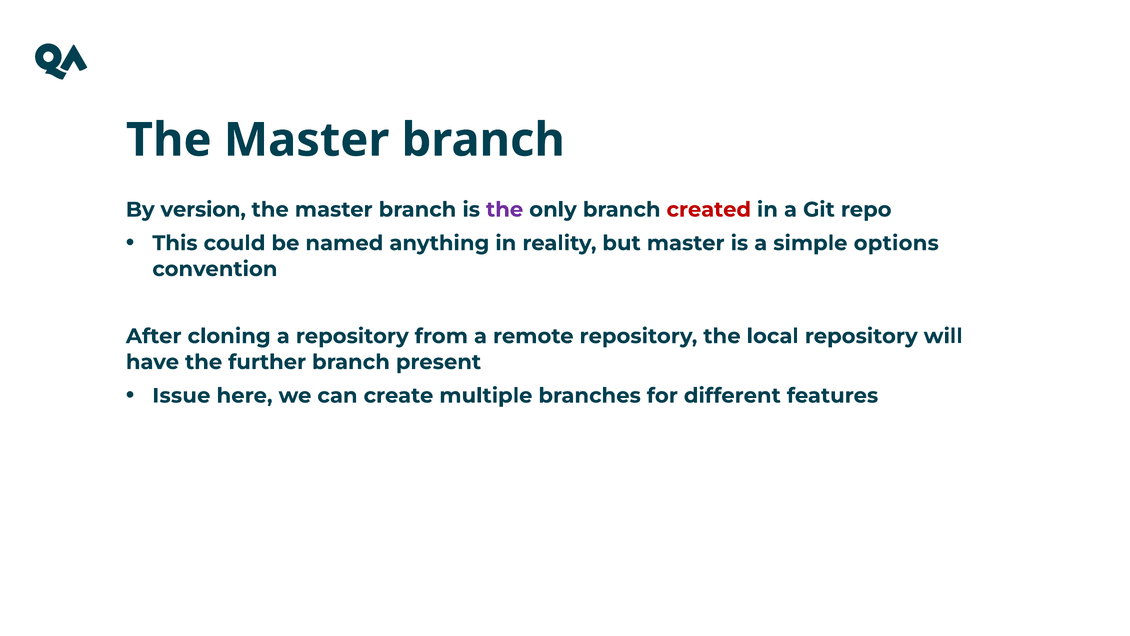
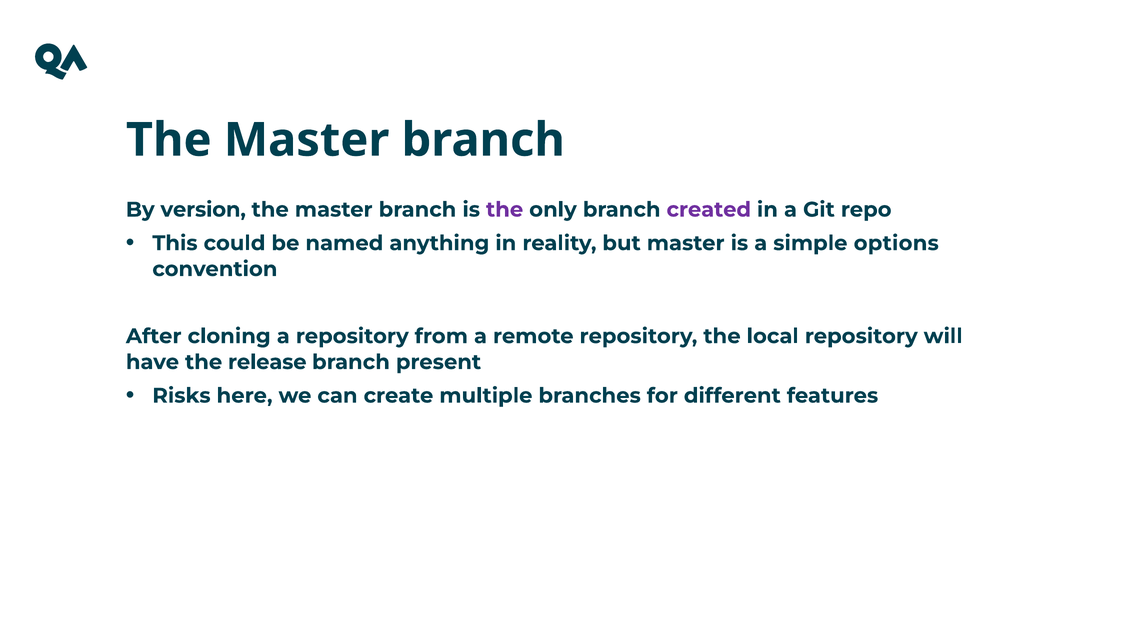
created colour: red -> purple
further: further -> release
Issue: Issue -> Risks
